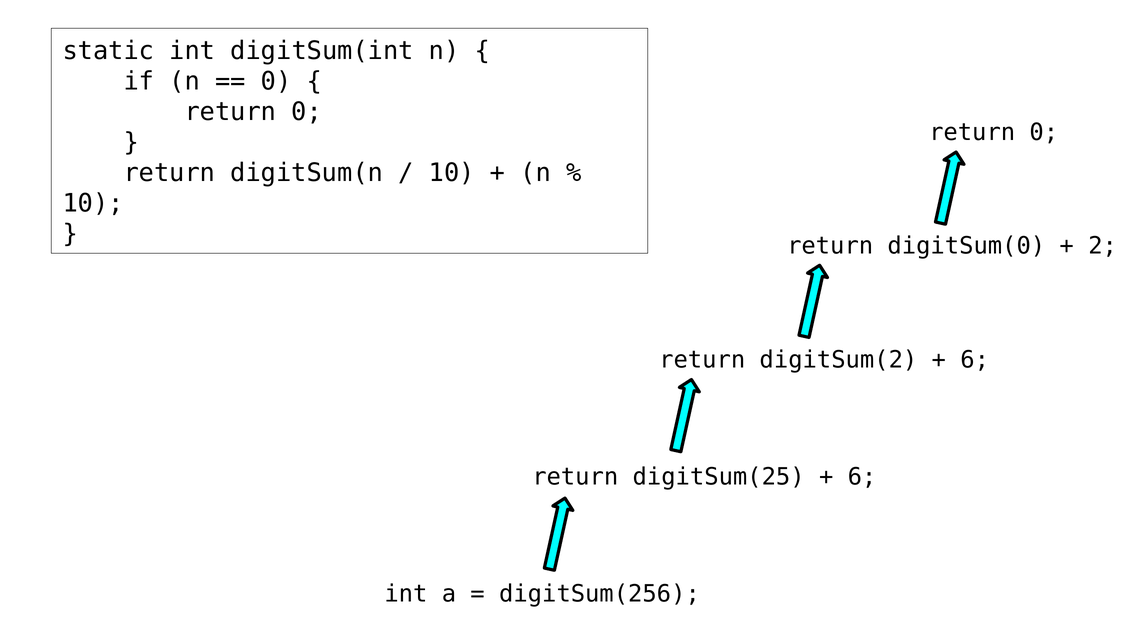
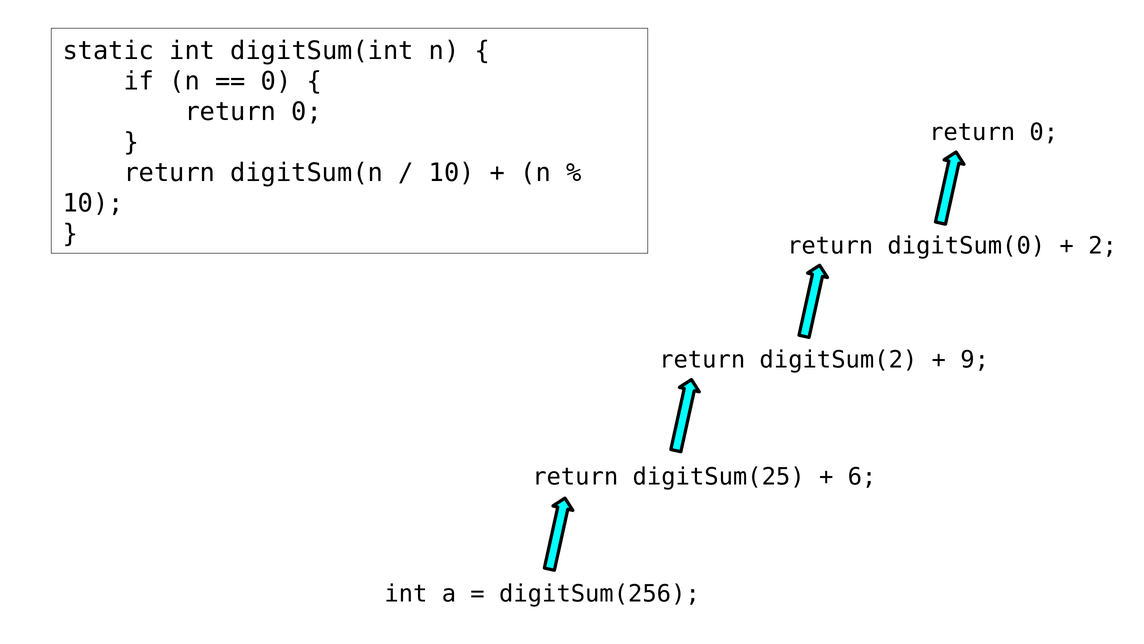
6 at (975, 360): 6 -> 9
